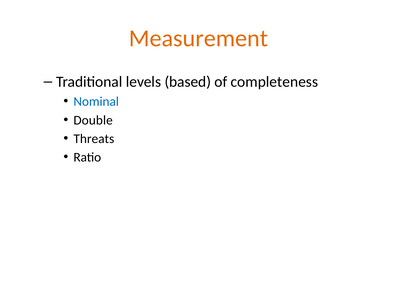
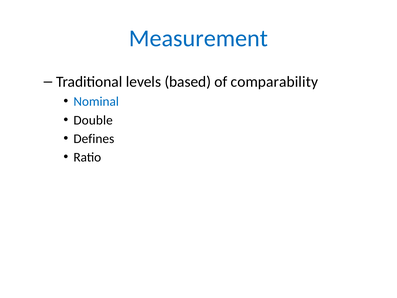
Measurement colour: orange -> blue
completeness: completeness -> comparability
Threats: Threats -> Defines
